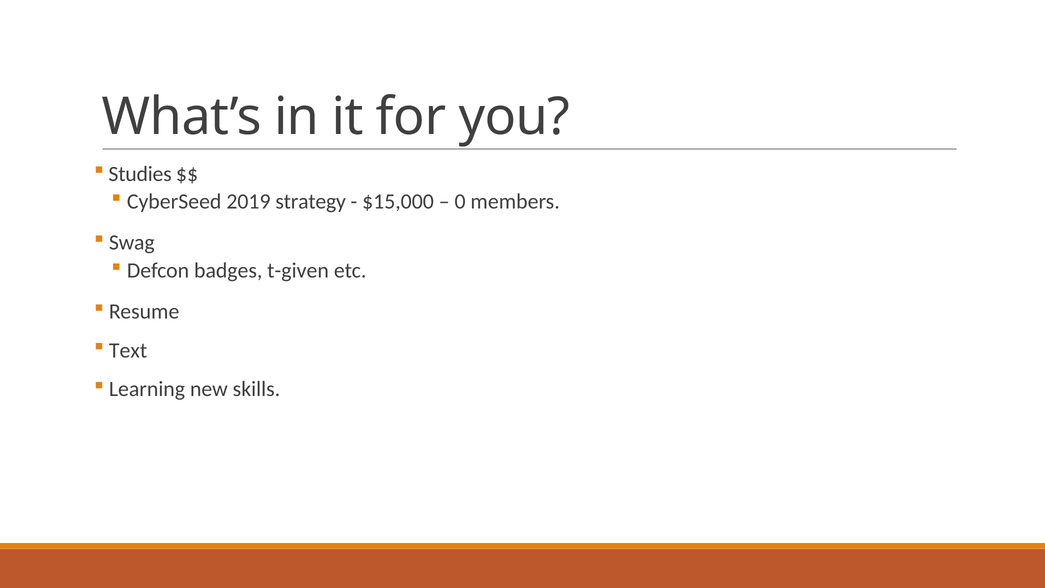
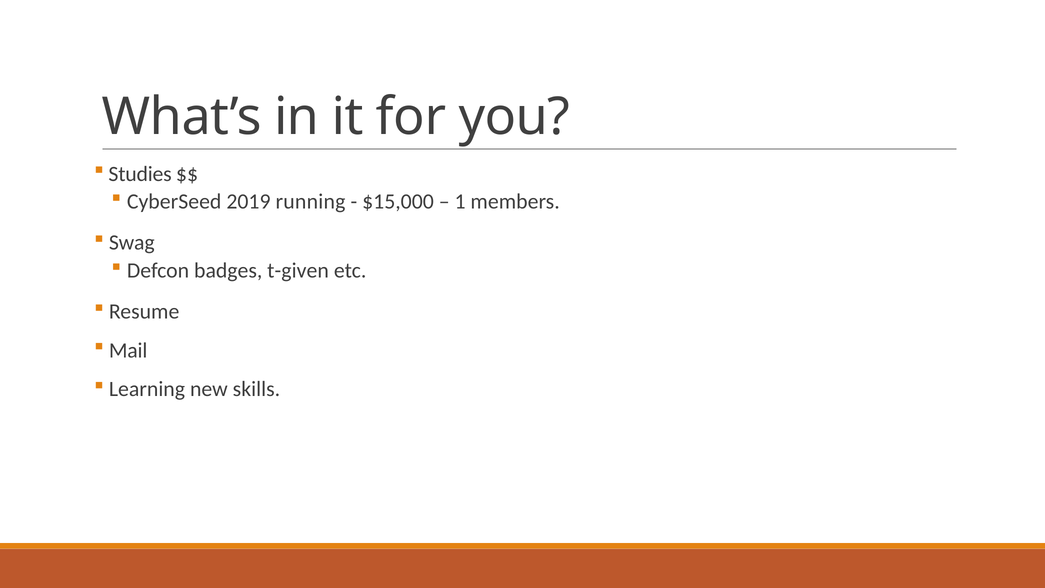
strategy: strategy -> running
0: 0 -> 1
Text: Text -> Mail
